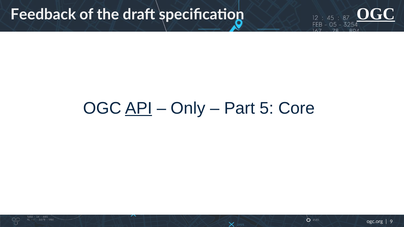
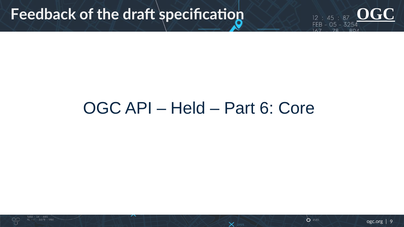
API underline: present -> none
Only: Only -> Held
5: 5 -> 6
